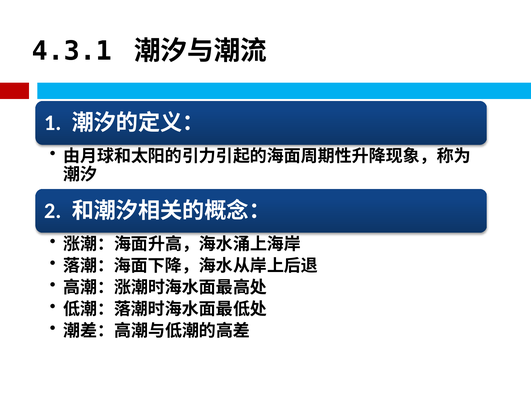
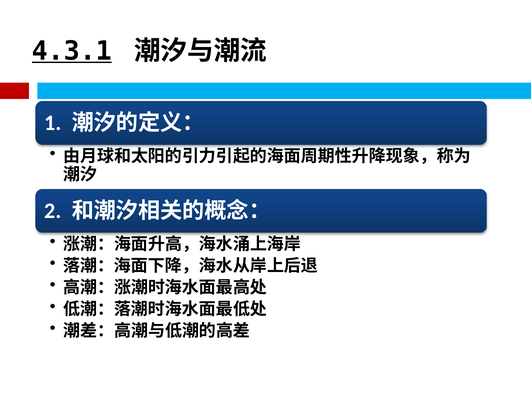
4.3.1 underline: none -> present
